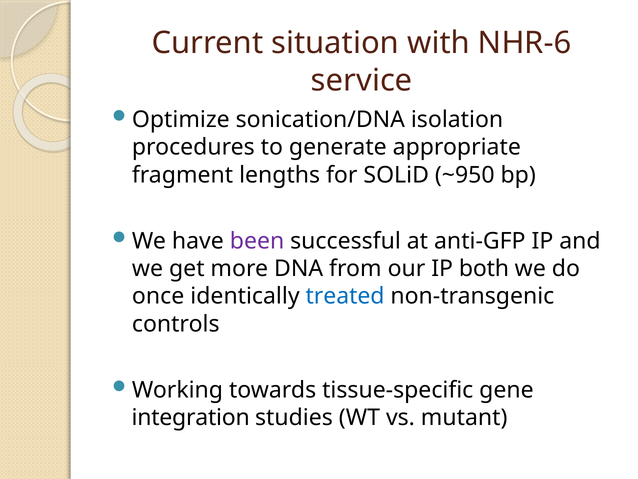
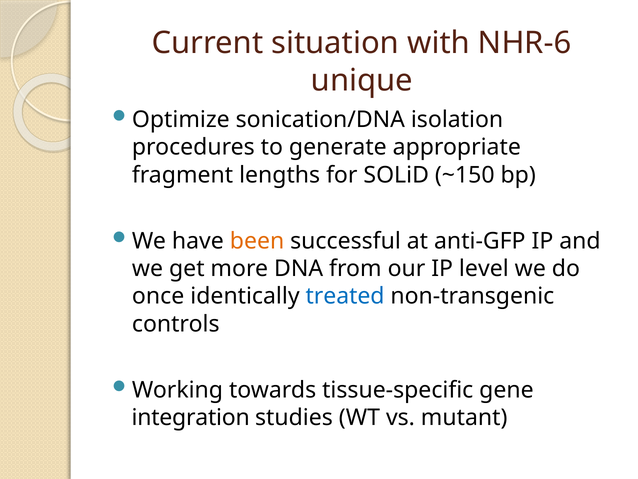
service: service -> unique
~950: ~950 -> ~150
been colour: purple -> orange
both: both -> level
